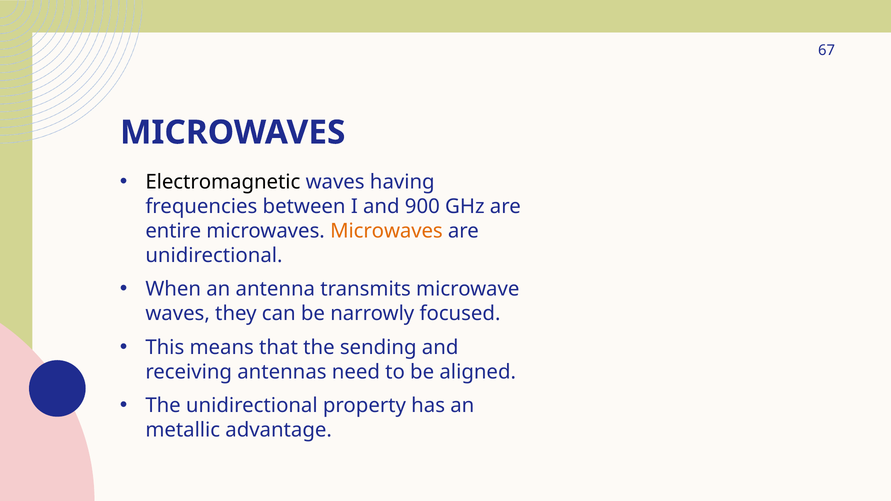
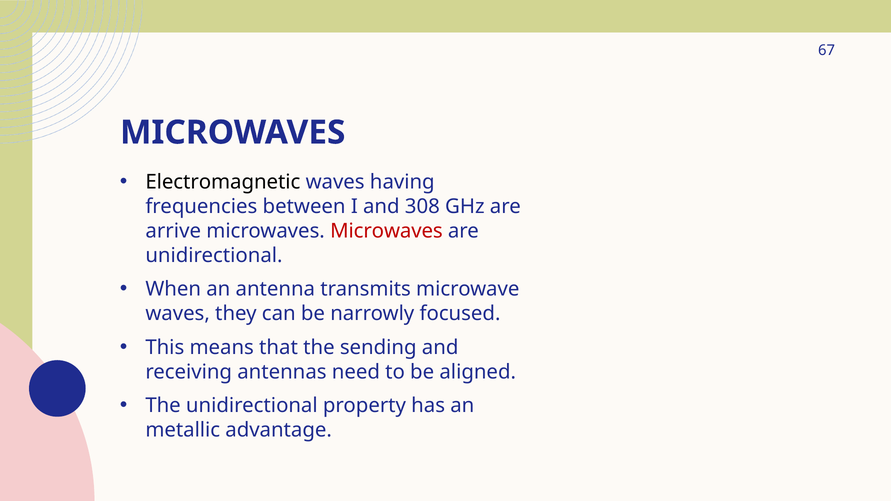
900: 900 -> 308
entire: entire -> arrive
Microwaves at (386, 231) colour: orange -> red
